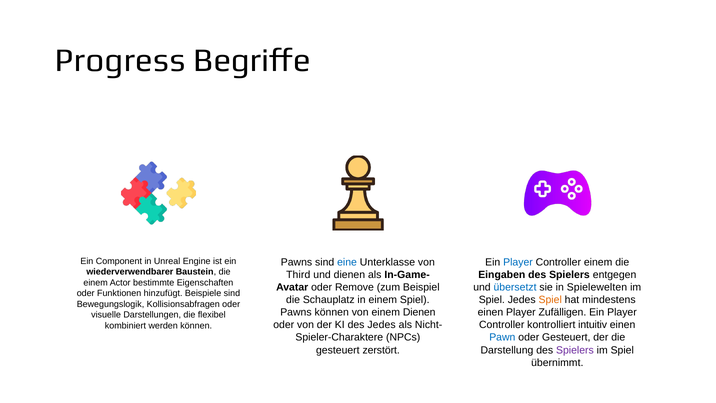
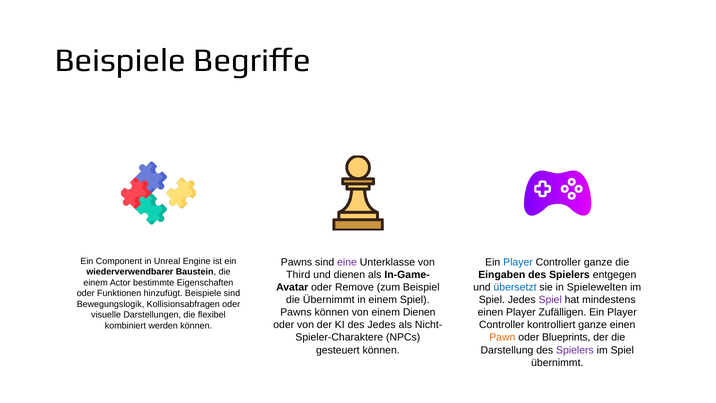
Progress at (120, 60): Progress -> Beispiele
eine colour: blue -> purple
Controller einem: einem -> ganze
die Schauplatz: Schauplatz -> Übernimmt
Spiel at (550, 300) colour: orange -> purple
kontrolliert intuitiv: intuitiv -> ganze
Pawn colour: blue -> orange
oder Gesteuert: Gesteuert -> Blueprints
gesteuert zerstört: zerstört -> können
